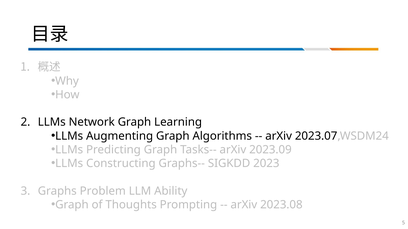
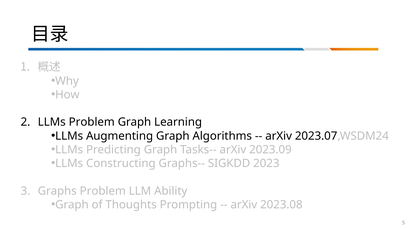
LLMs Network: Network -> Problem
